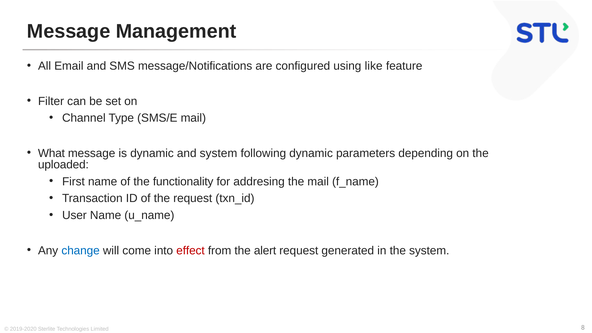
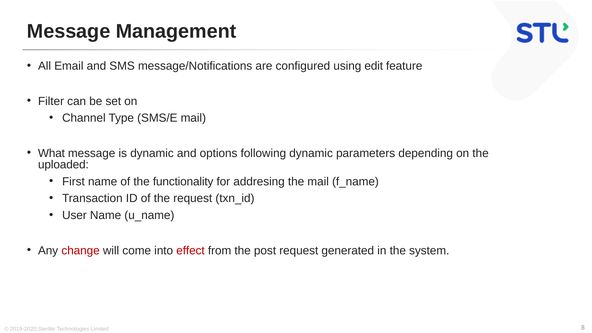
like: like -> edit
and system: system -> options
change colour: blue -> red
alert: alert -> post
